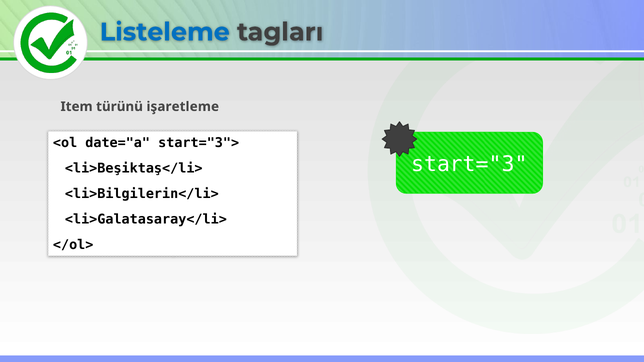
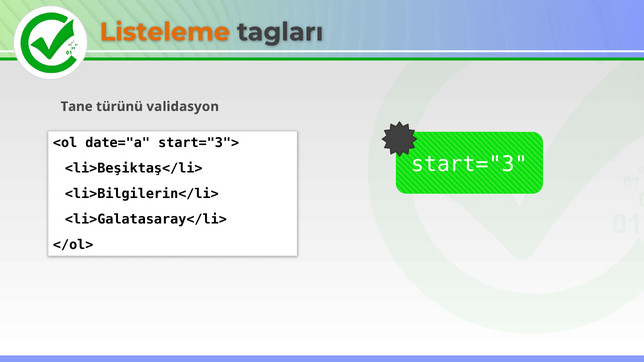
Listeleme colour: blue -> orange
Item: Item -> Tane
işaretleme: işaretleme -> validasyon
